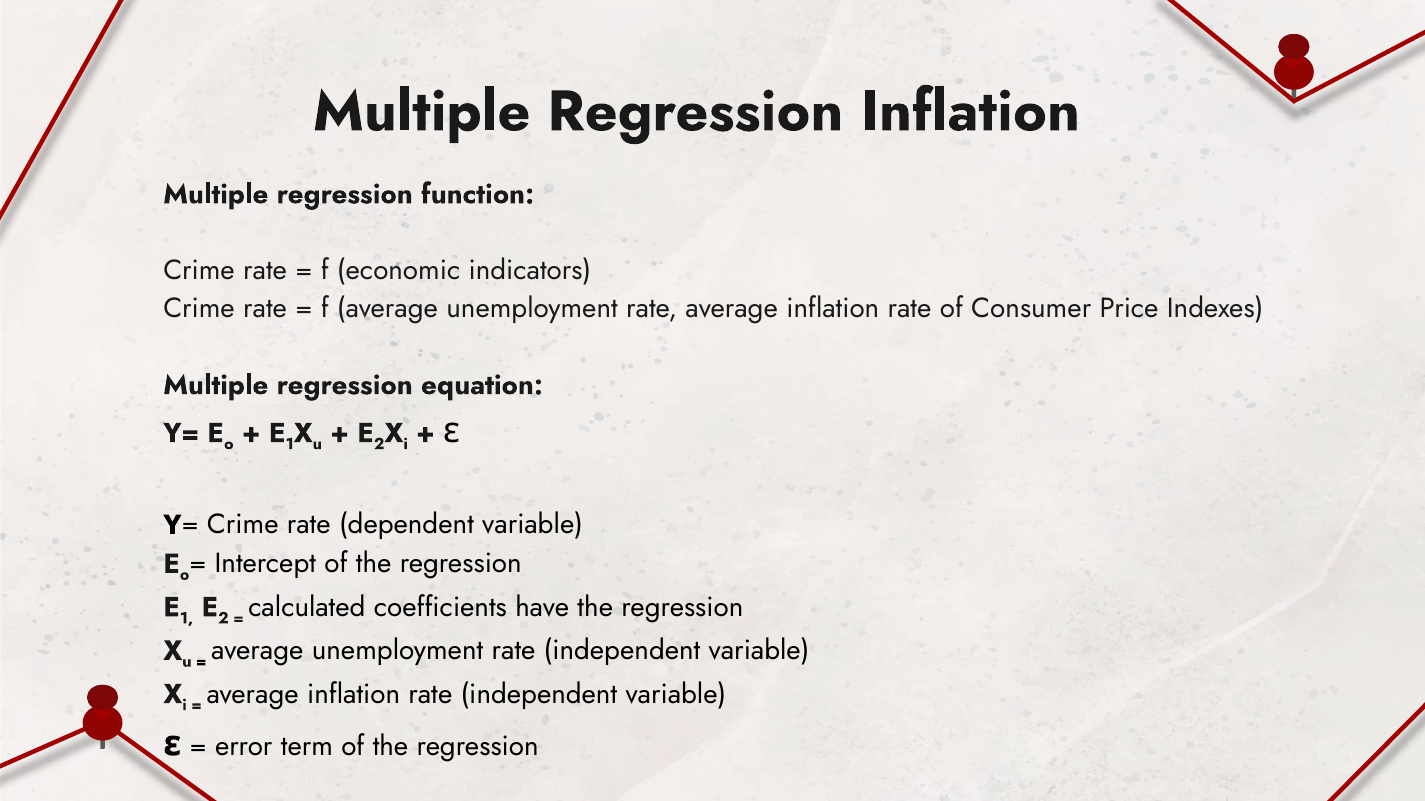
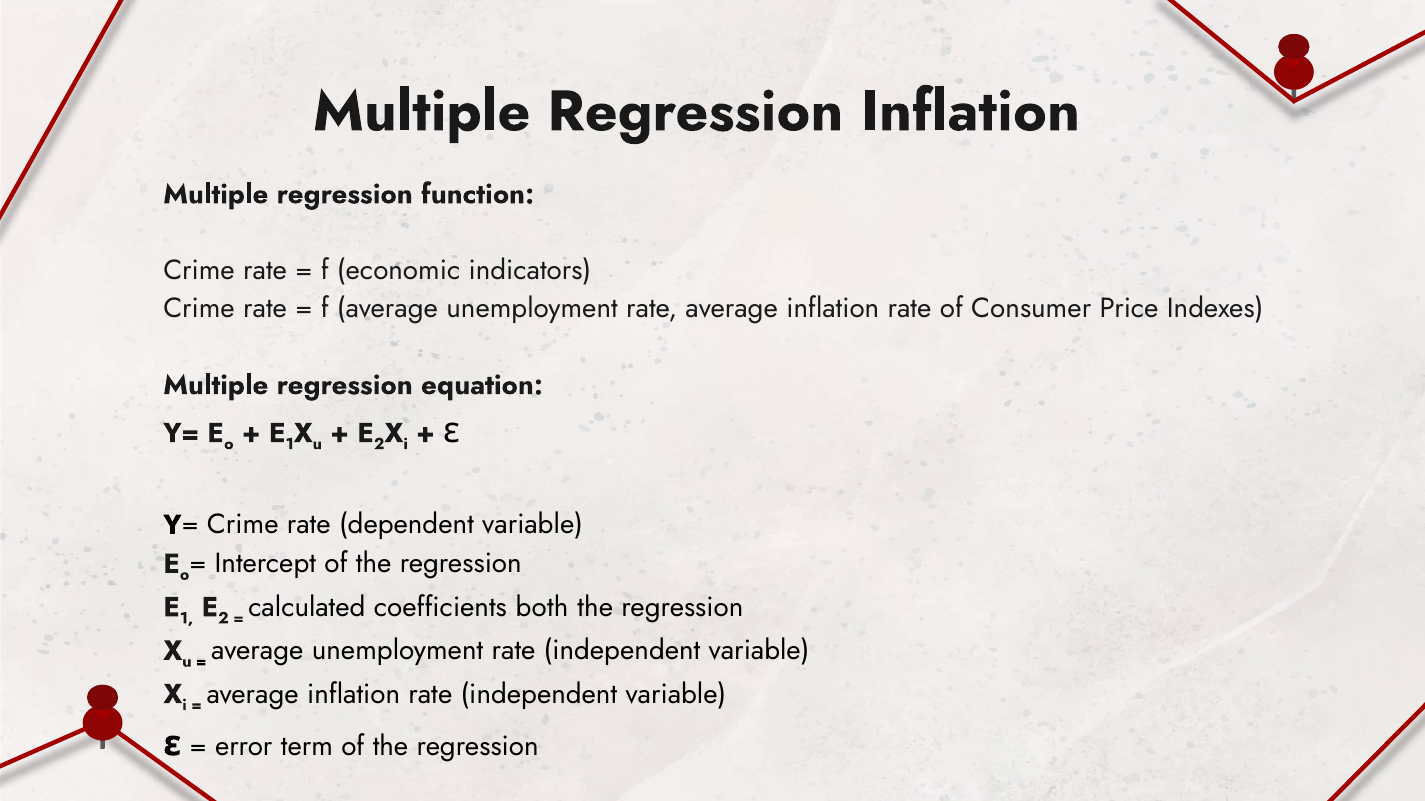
have: have -> both
